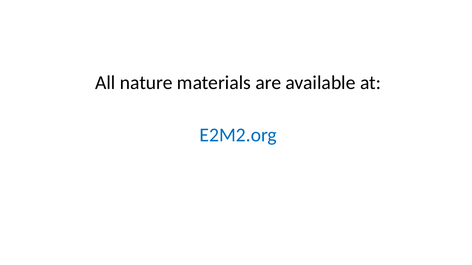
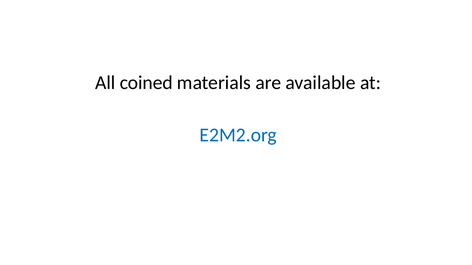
nature: nature -> coined
